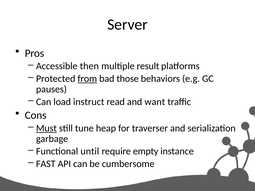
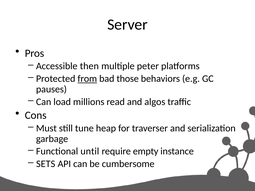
result: result -> peter
instruct: instruct -> millions
want: want -> algos
Must underline: present -> none
FAST: FAST -> SETS
